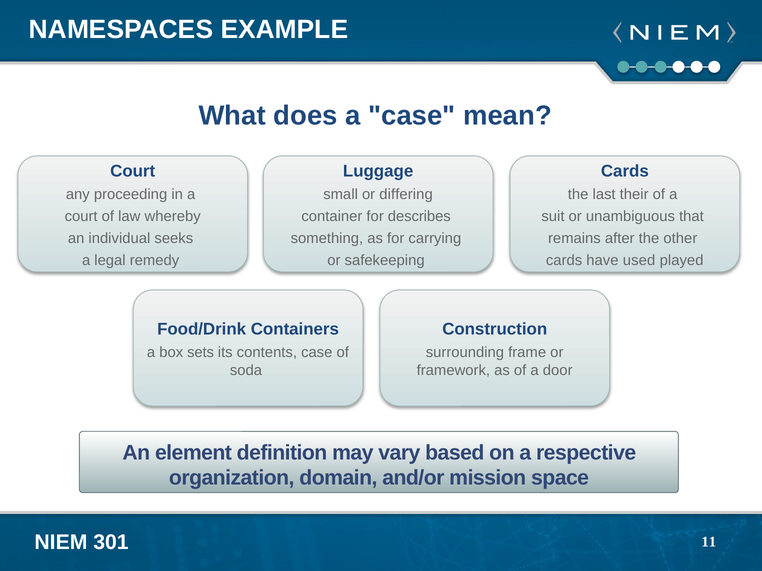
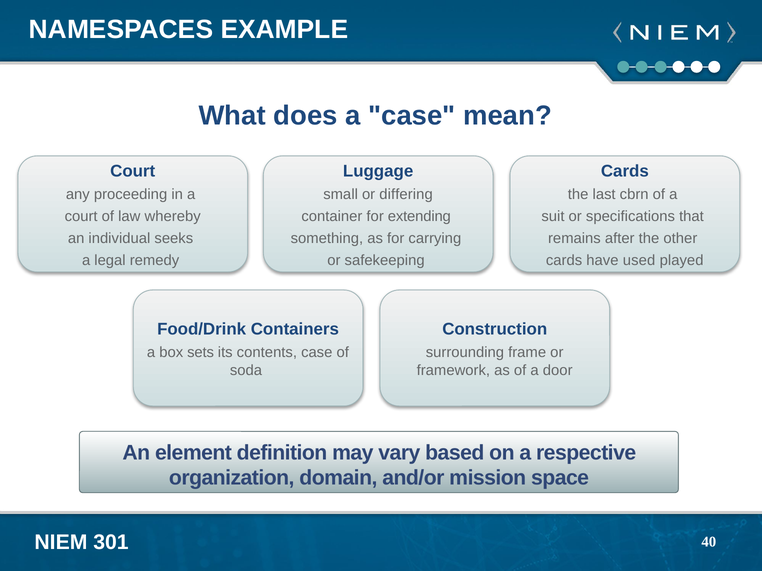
their: their -> cbrn
describes: describes -> extending
unambiguous: unambiguous -> specifications
11: 11 -> 40
